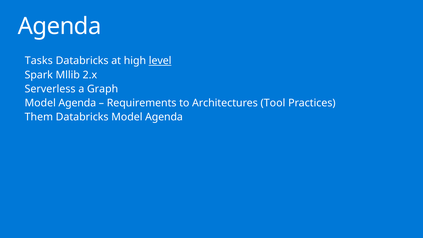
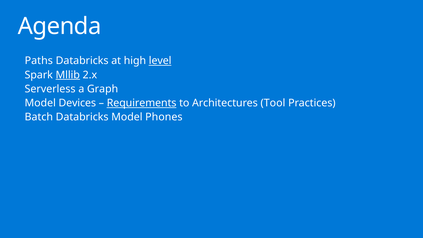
Tasks: Tasks -> Paths
Mllib underline: none -> present
Agenda at (77, 103): Agenda -> Devices
Requirements underline: none -> present
Them: Them -> Batch
Databricks Model Agenda: Agenda -> Phones
